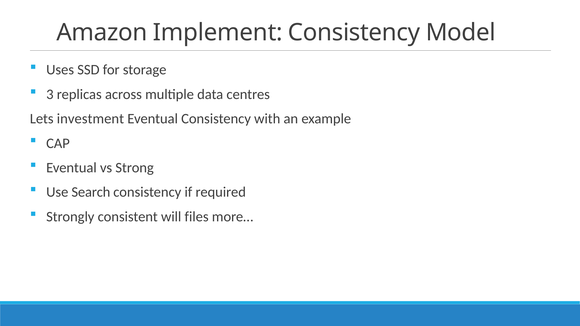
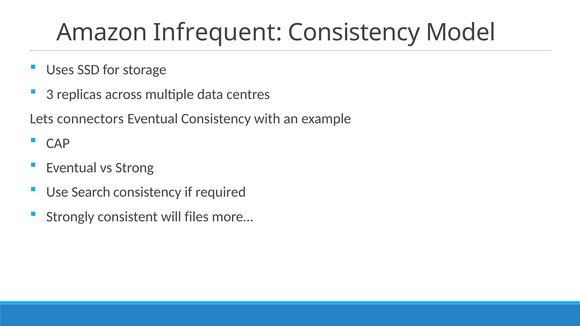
Implement: Implement -> Infrequent
investment: investment -> connectors
